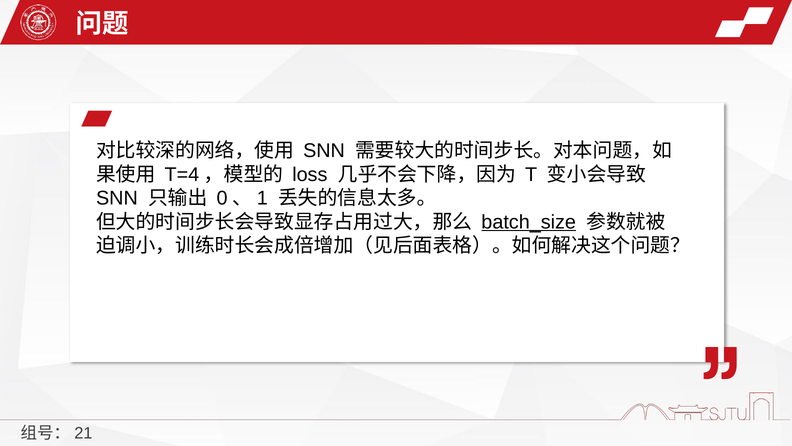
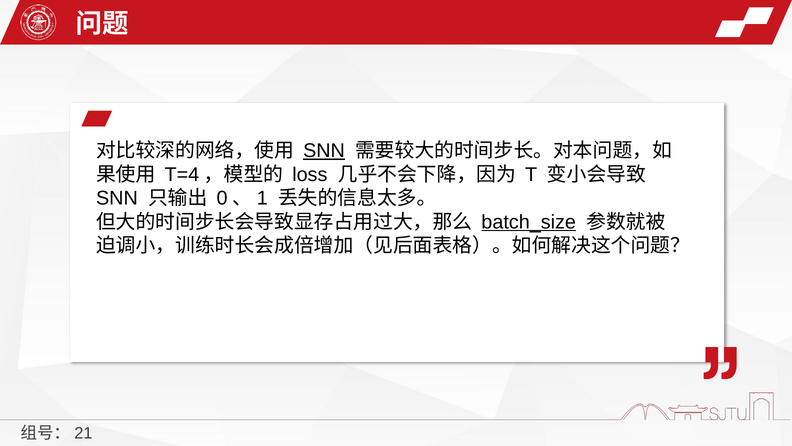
SNN at (324, 151) underline: none -> present
